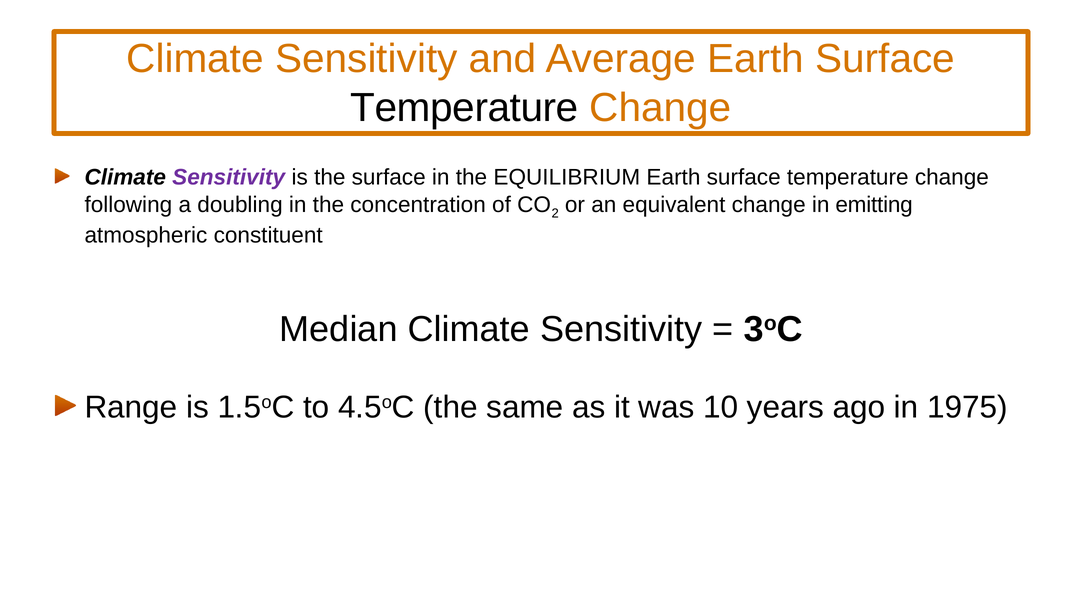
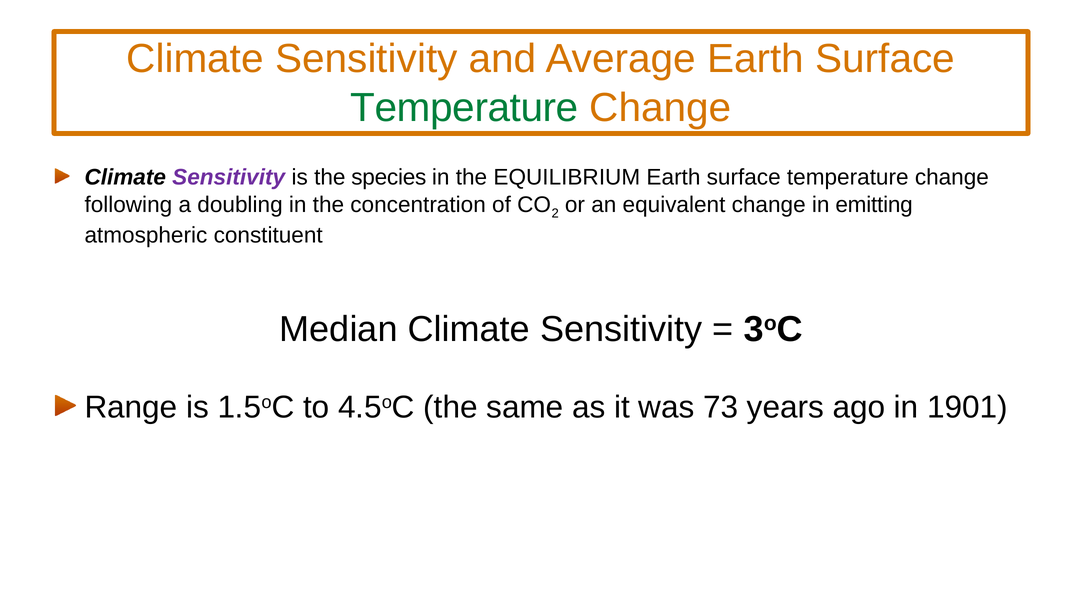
Temperature at (464, 108) colour: black -> green
the surface: surface -> species
10: 10 -> 73
1975: 1975 -> 1901
